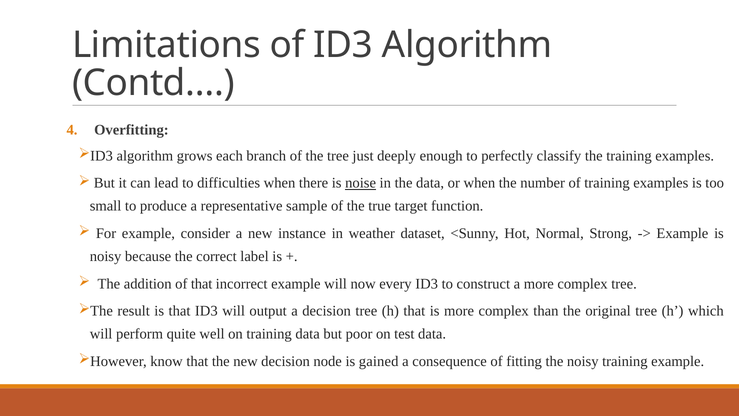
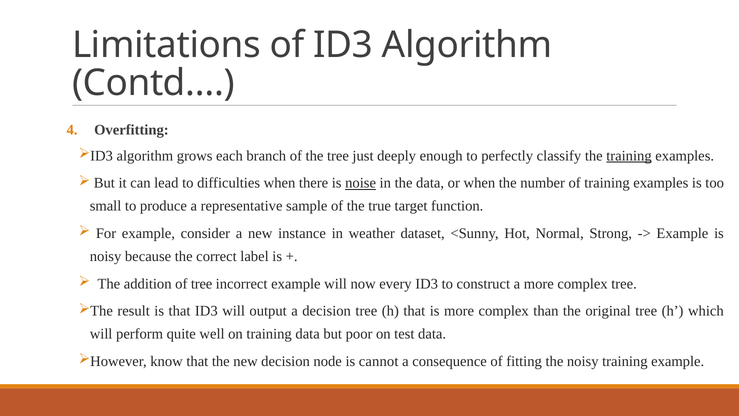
training at (629, 156) underline: none -> present
of that: that -> tree
gained: gained -> cannot
